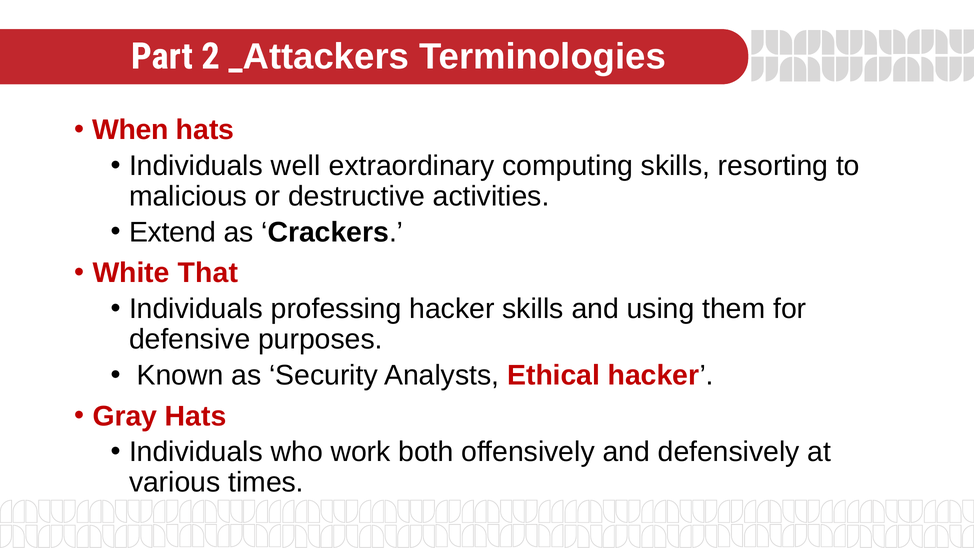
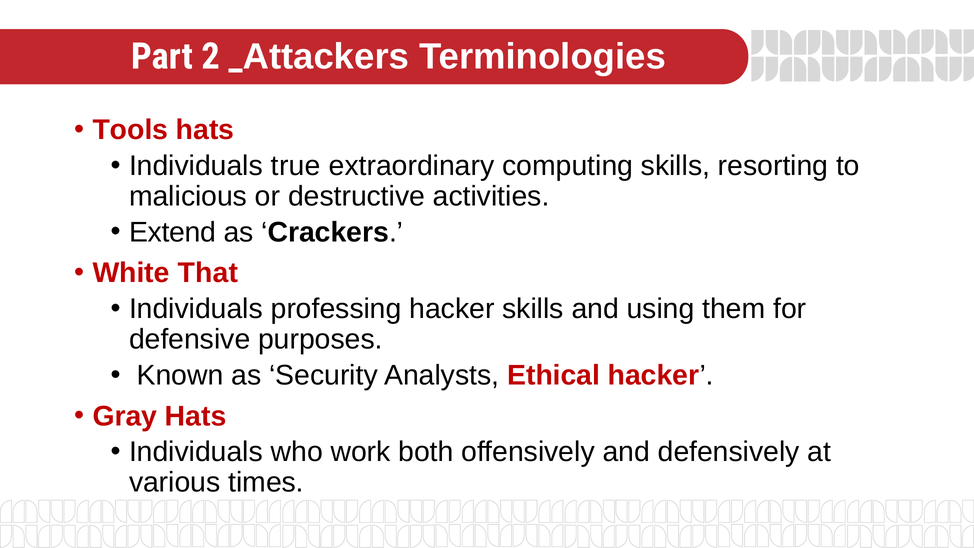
When: When -> Tools
well: well -> true
